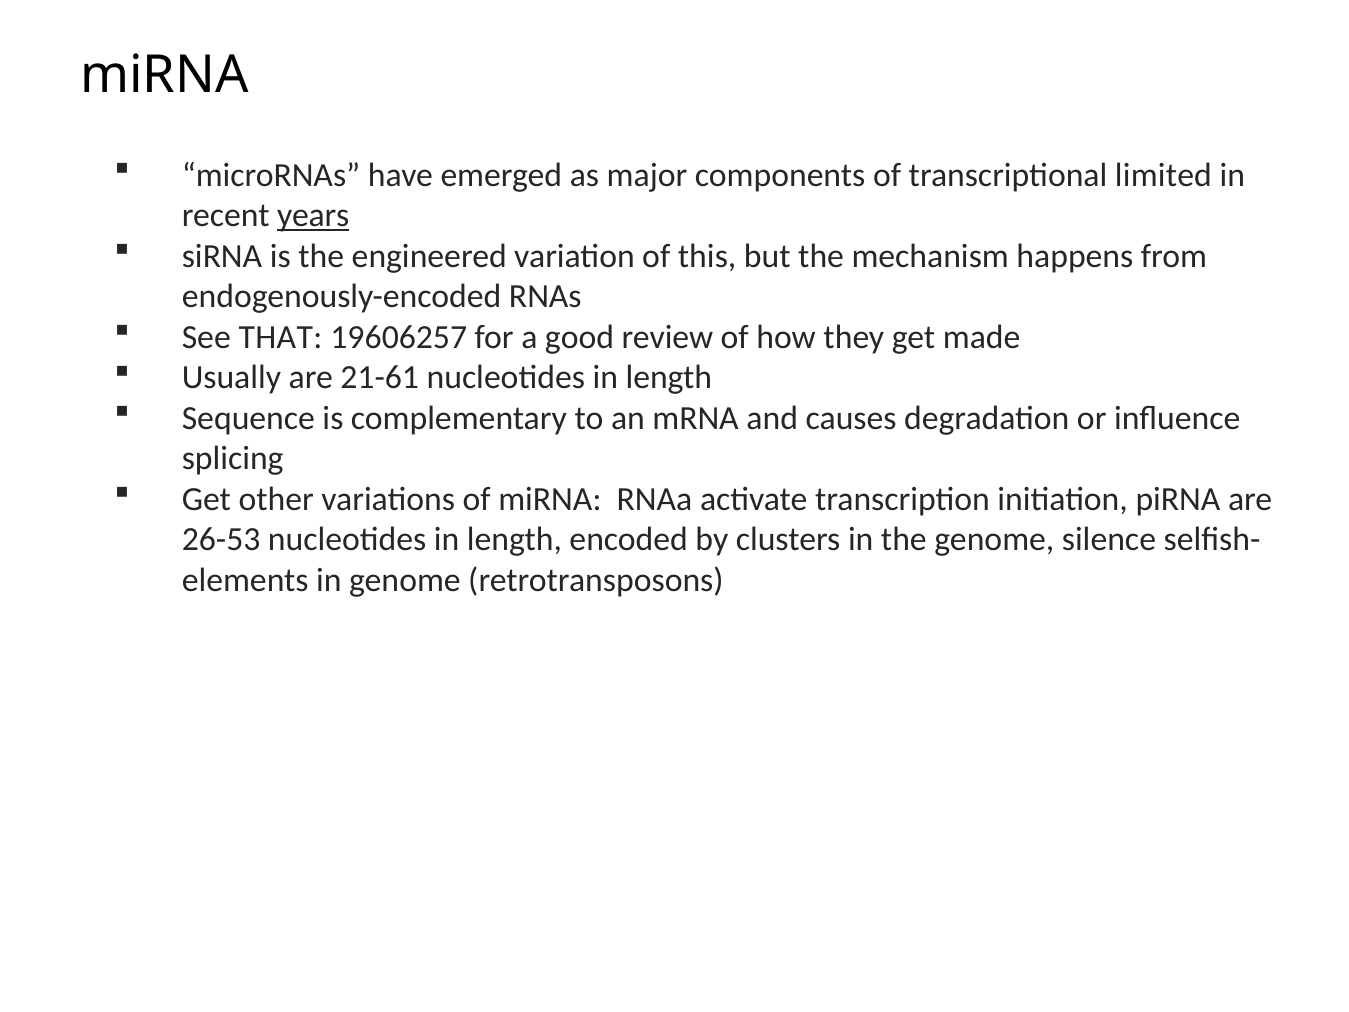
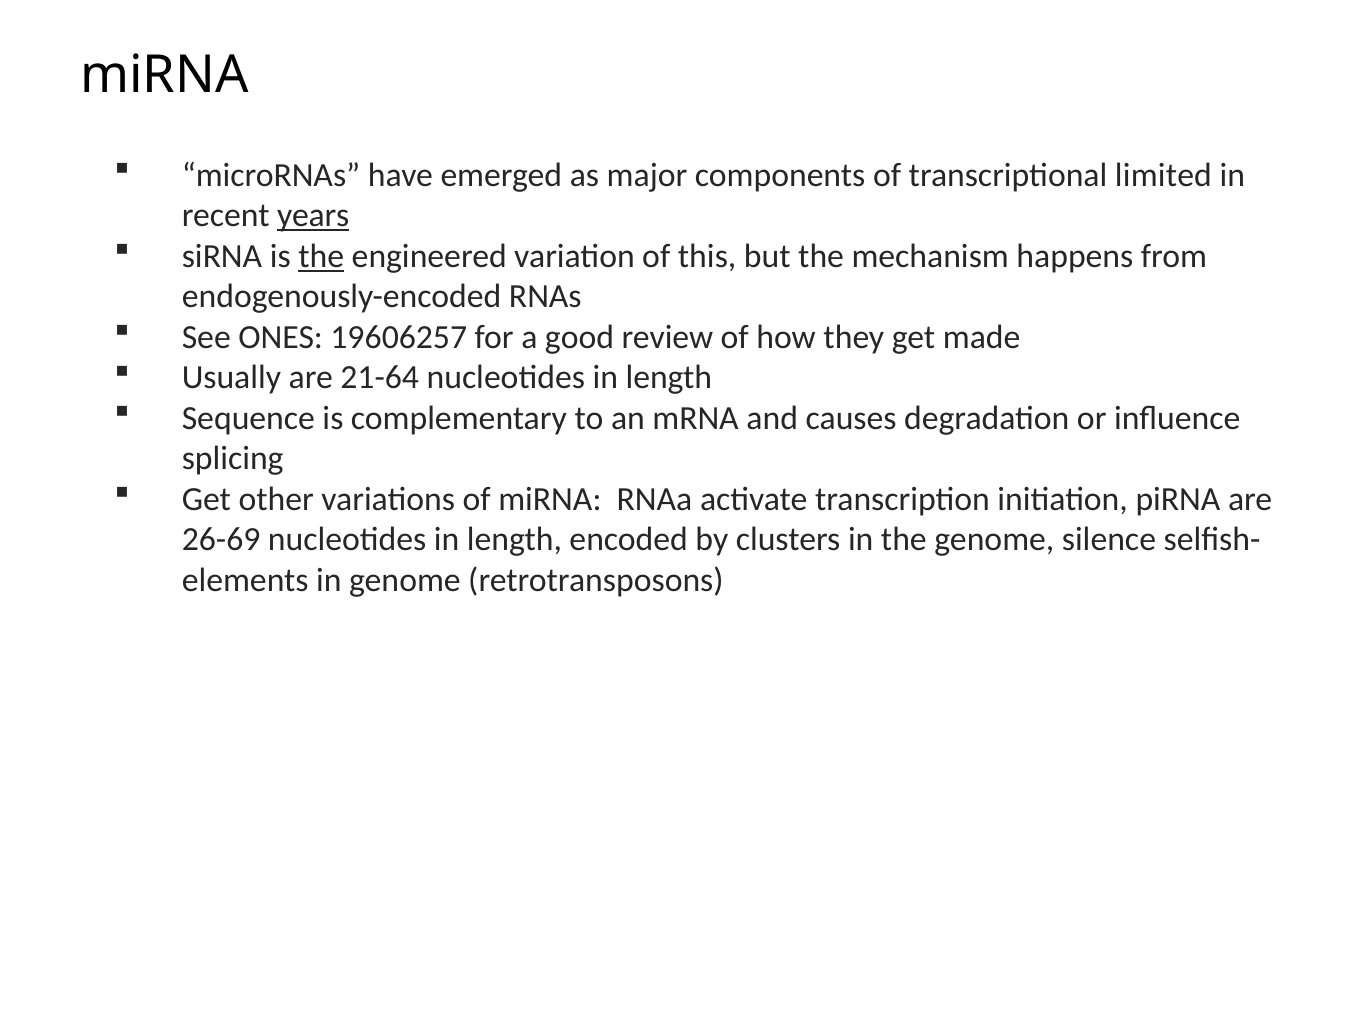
the at (321, 256) underline: none -> present
THAT: THAT -> ONES
21-61: 21-61 -> 21-64
26-53: 26-53 -> 26-69
